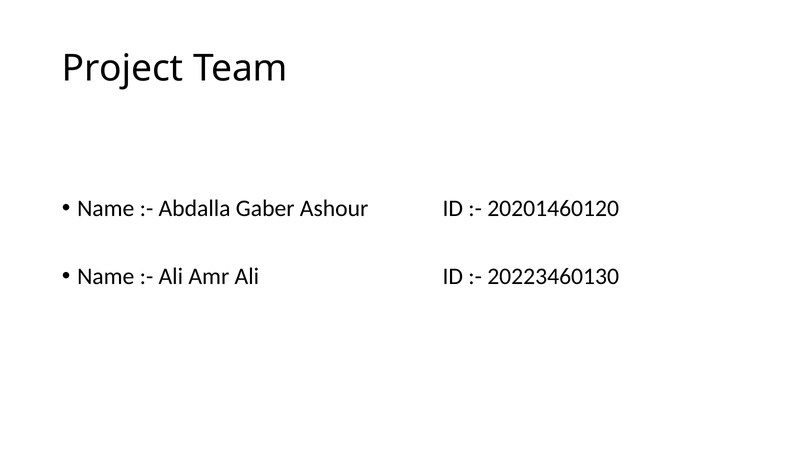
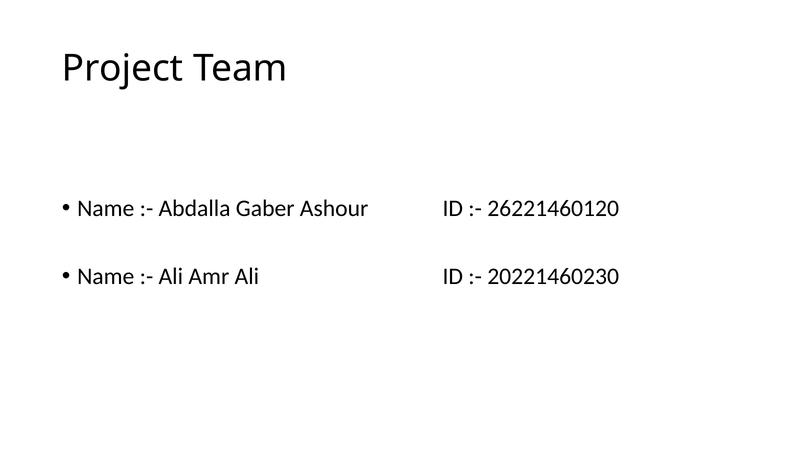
20201460120: 20201460120 -> 26221460120
20223460130: 20223460130 -> 20221460230
